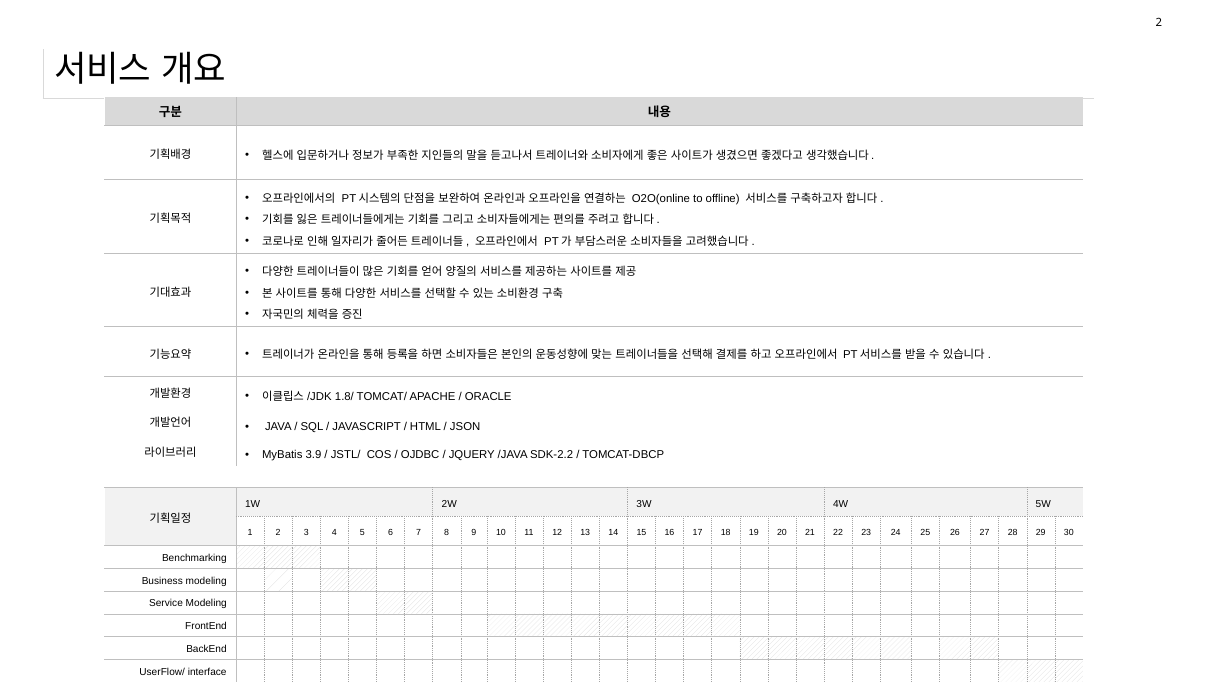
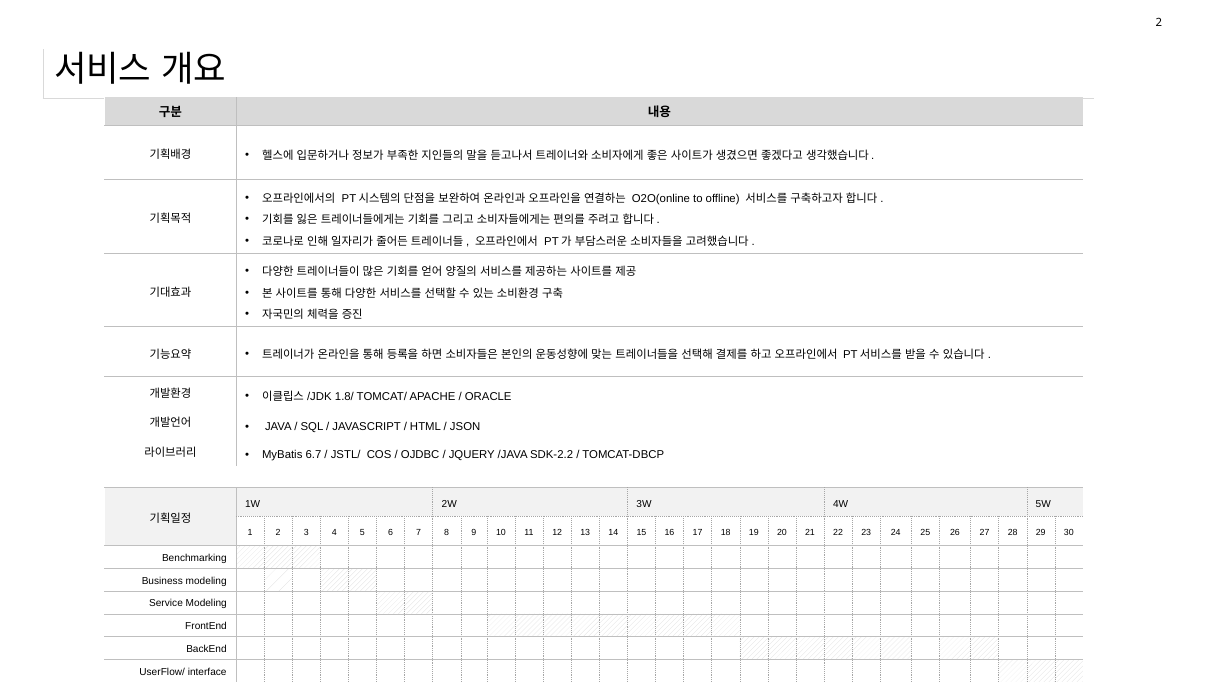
3.9: 3.9 -> 6.7
